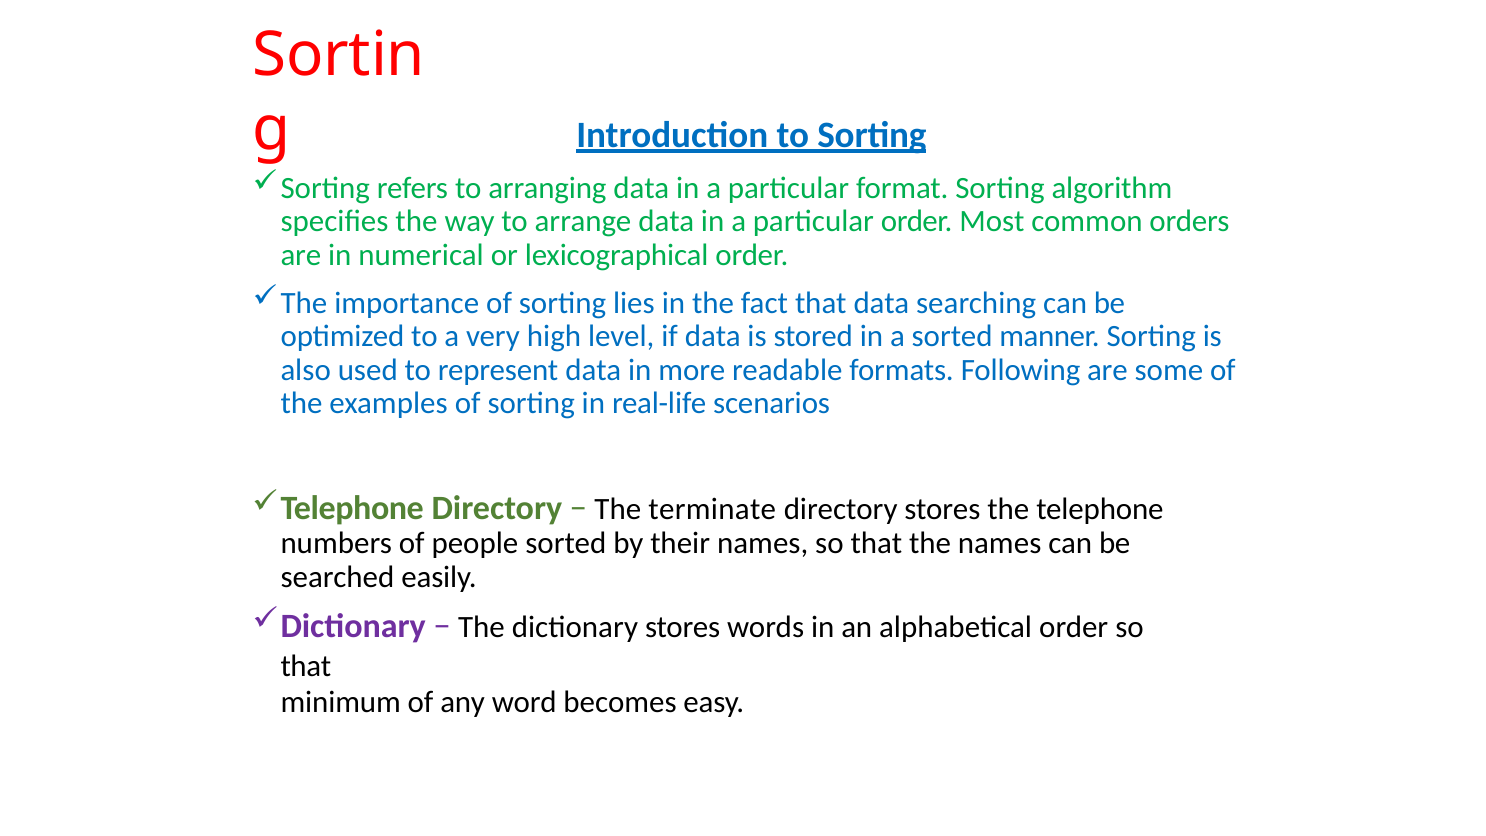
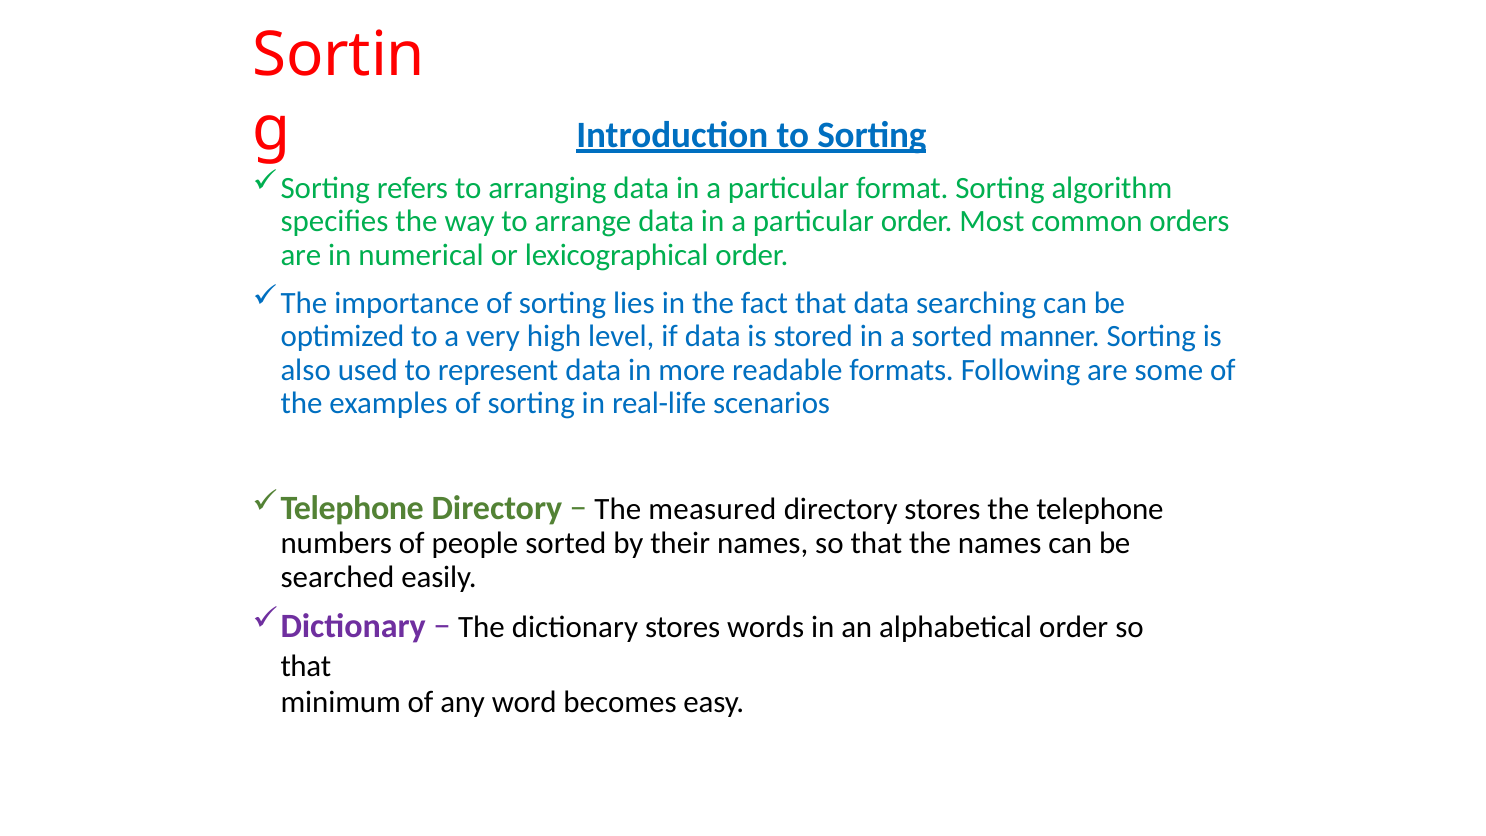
terminate: terminate -> measured
